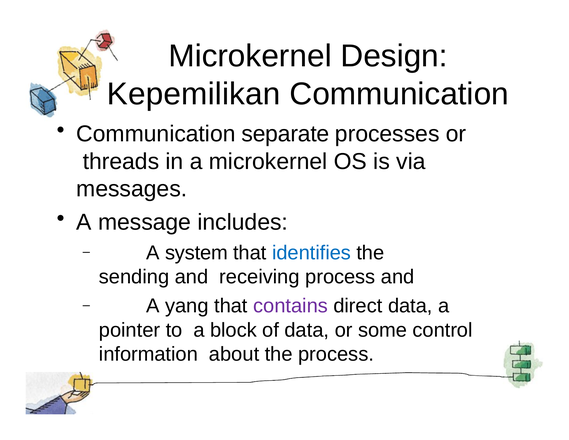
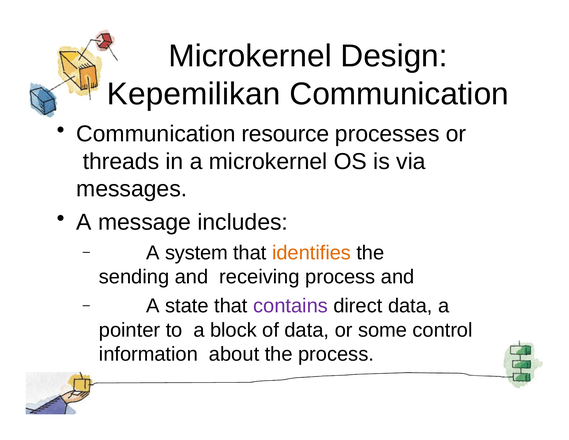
separate: separate -> resource
identifies colour: blue -> orange
yang: yang -> state
